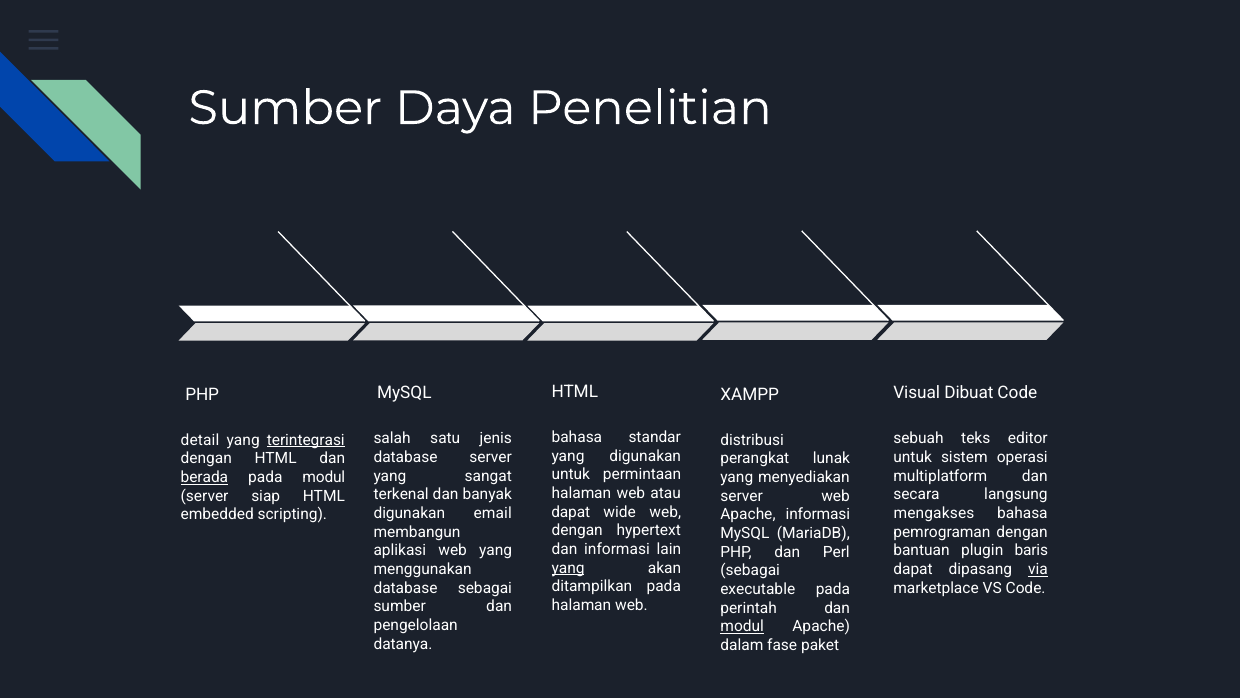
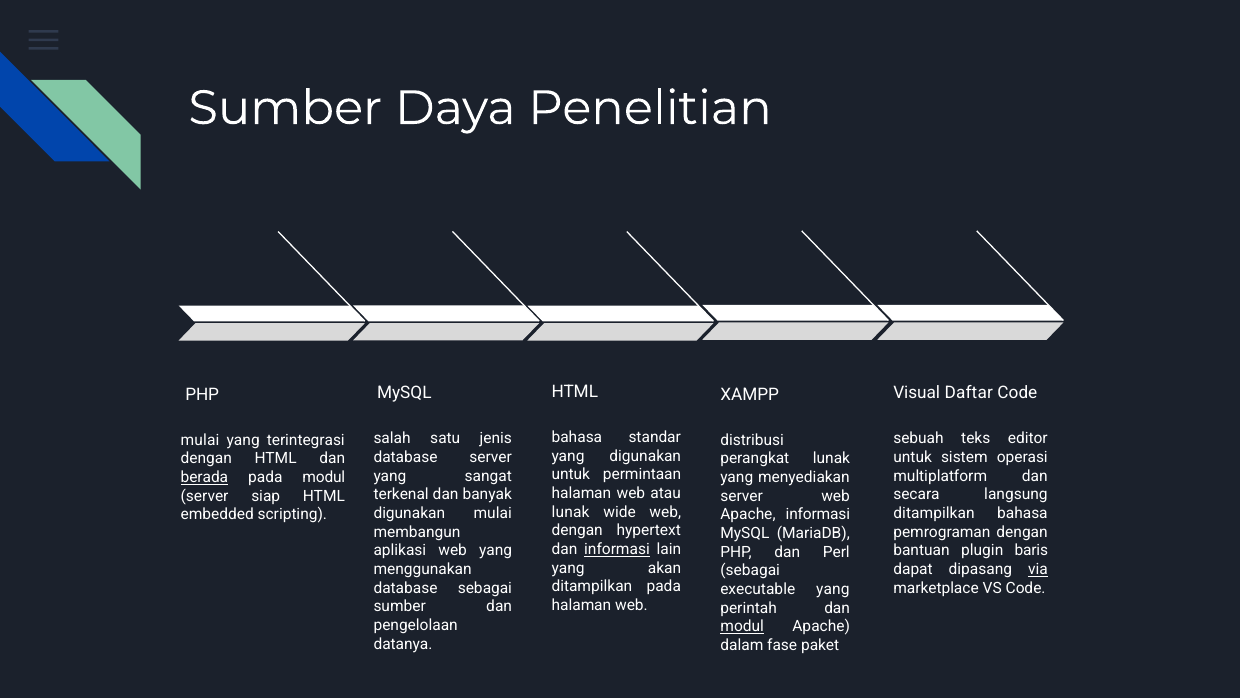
Dibuat: Dibuat -> Daftar
detail at (200, 440): detail -> mulai
terintegrasi underline: present -> none
dapat at (571, 512): dapat -> lunak
digunakan email: email -> mulai
mengakses at (934, 513): mengakses -> ditampilkan
informasi at (617, 549) underline: none -> present
yang at (568, 568) underline: present -> none
executable pada: pada -> yang
